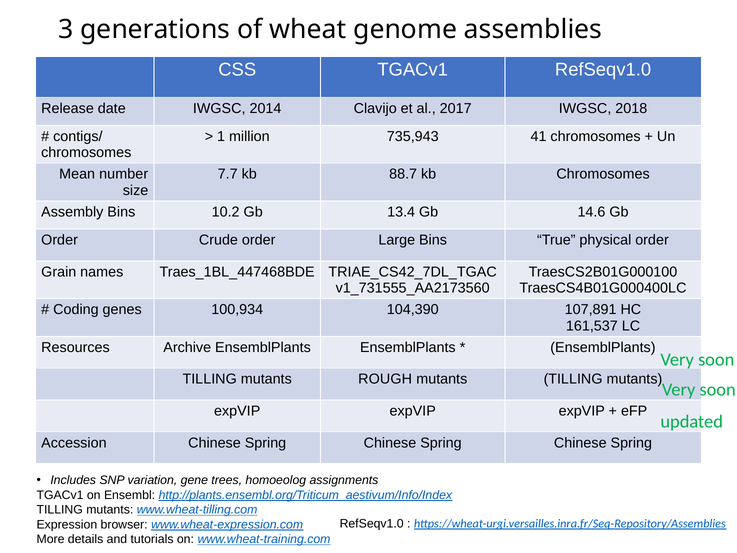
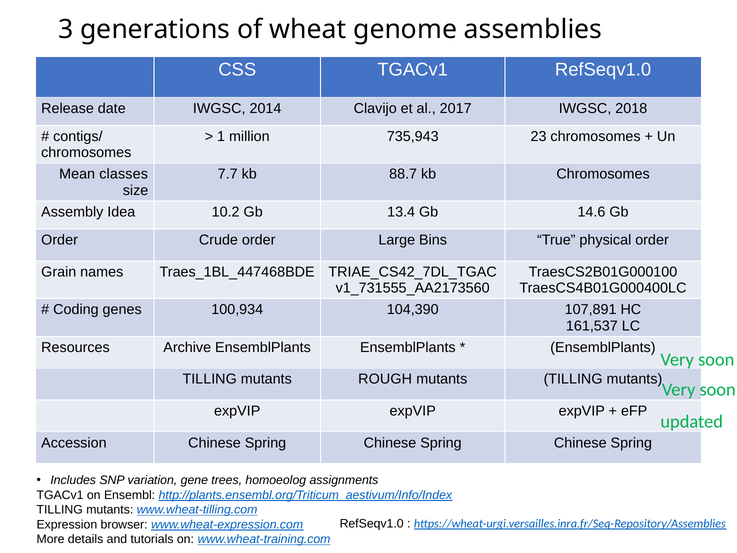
41: 41 -> 23
number: number -> classes
Assembly Bins: Bins -> Idea
